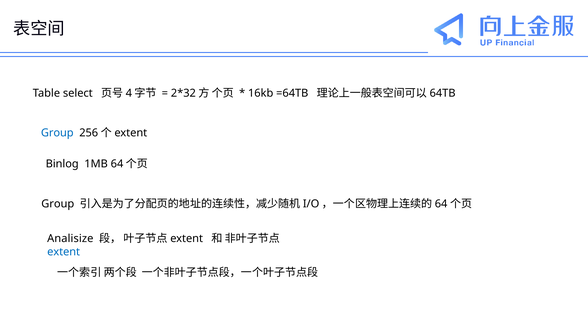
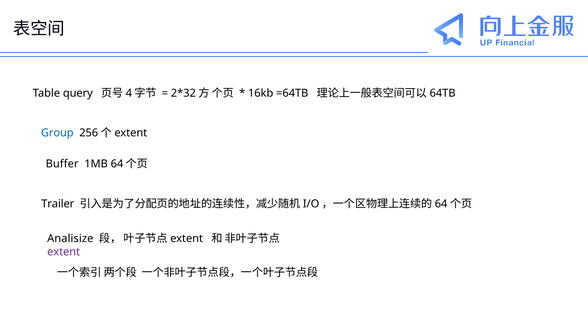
select: select -> query
Binlog: Binlog -> Buffer
Group at (58, 204): Group -> Trailer
extent colour: blue -> purple
